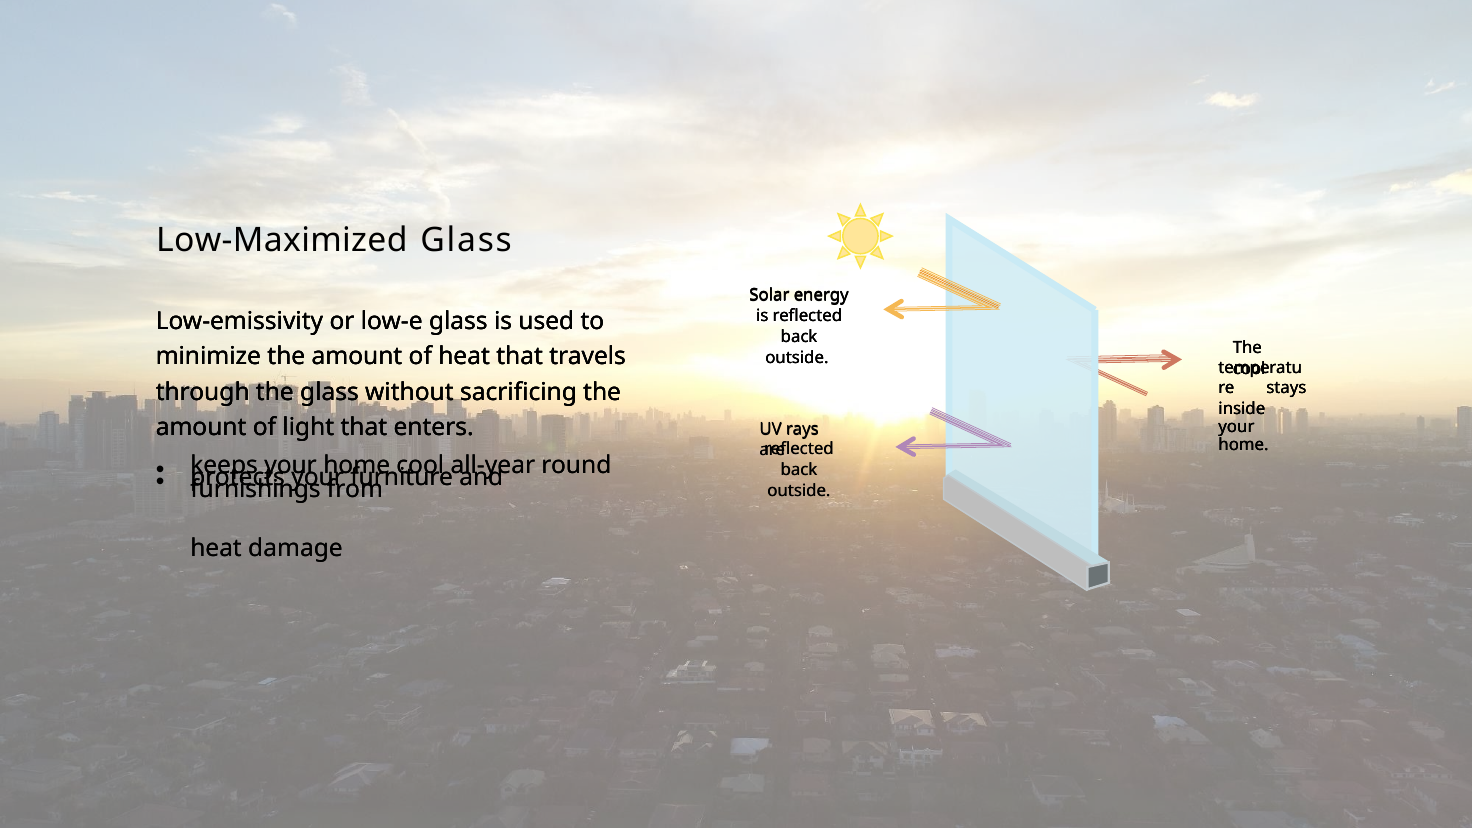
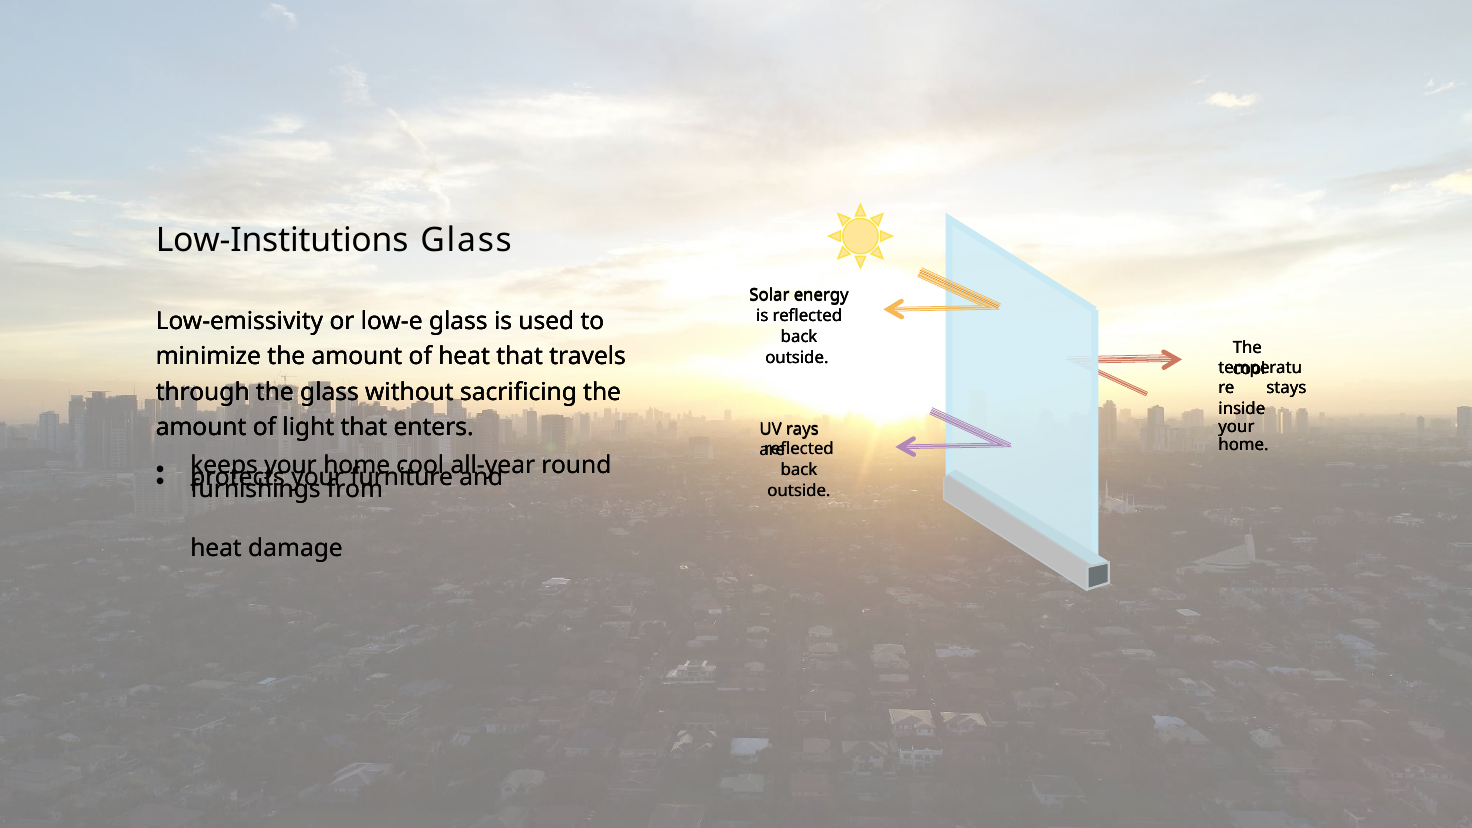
Low-Maximized: Low-Maximized -> Low-Institutions
